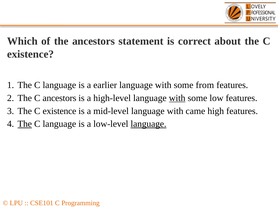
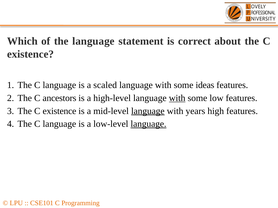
the ancestors: ancestors -> language
earlier: earlier -> scaled
from: from -> ideas
language at (148, 111) underline: none -> present
came: came -> years
The at (25, 124) underline: present -> none
